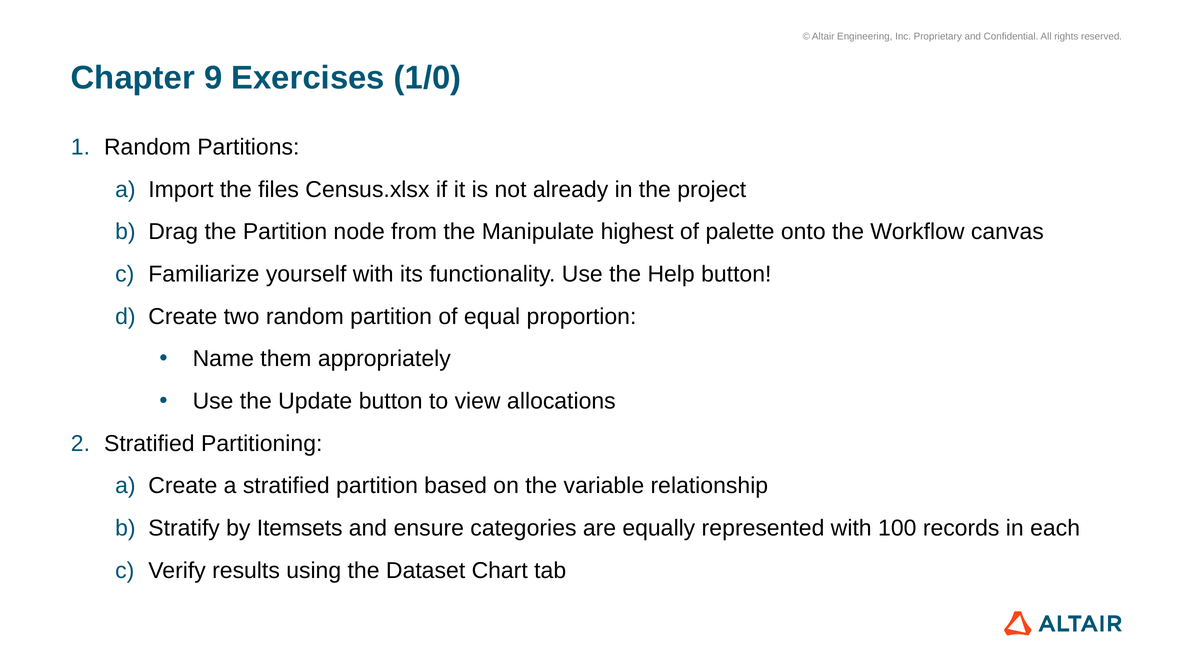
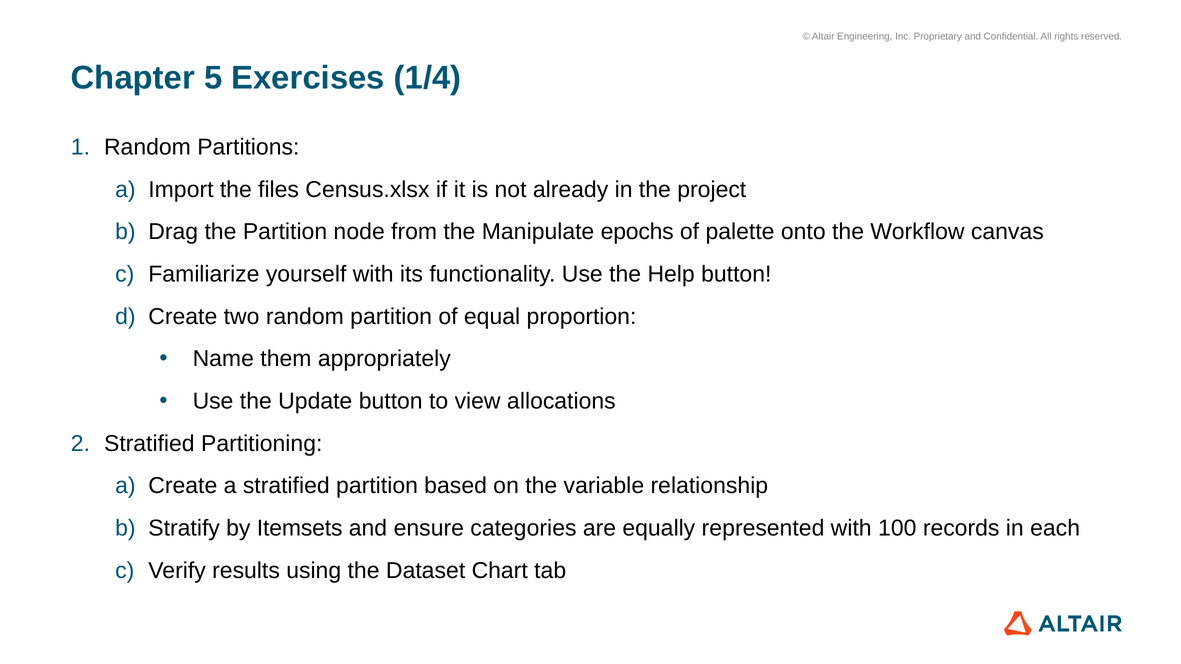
9: 9 -> 5
1/0: 1/0 -> 1/4
highest: highest -> epochs
